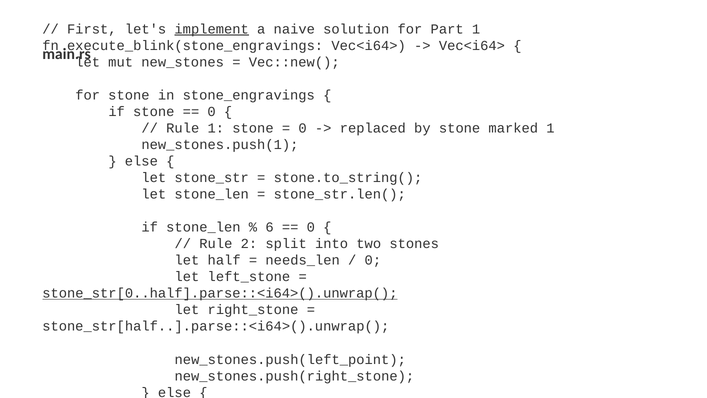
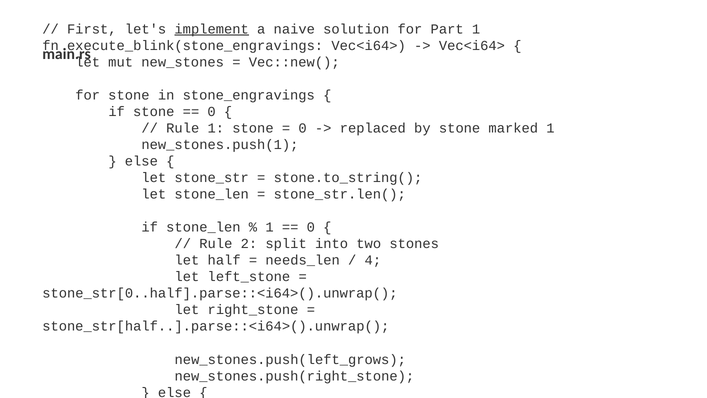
6 at (270, 227): 6 -> 1
0 at (373, 260): 0 -> 4
stone_str[0..half].parse::<i64>().unwrap( underline: present -> none
new_stones.push(left_point: new_stones.push(left_point -> new_stones.push(left_grows
